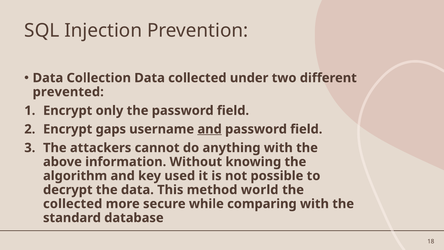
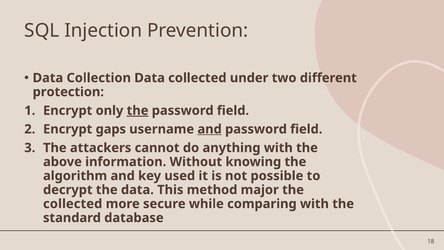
prevented: prevented -> protection
the at (138, 110) underline: none -> present
world: world -> major
